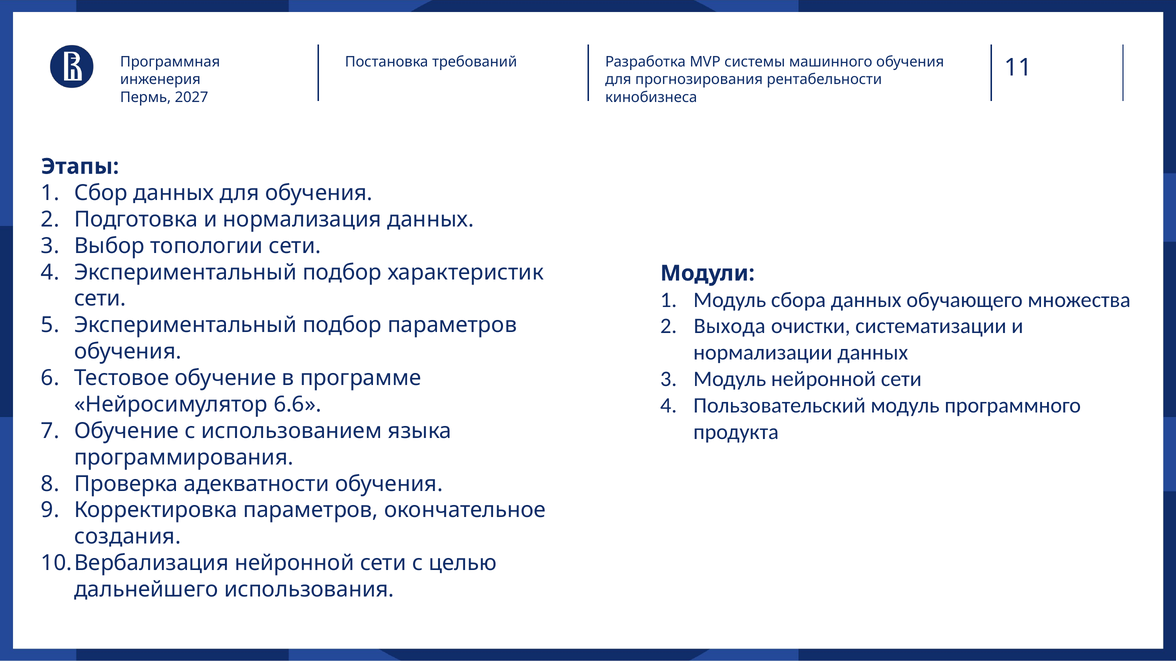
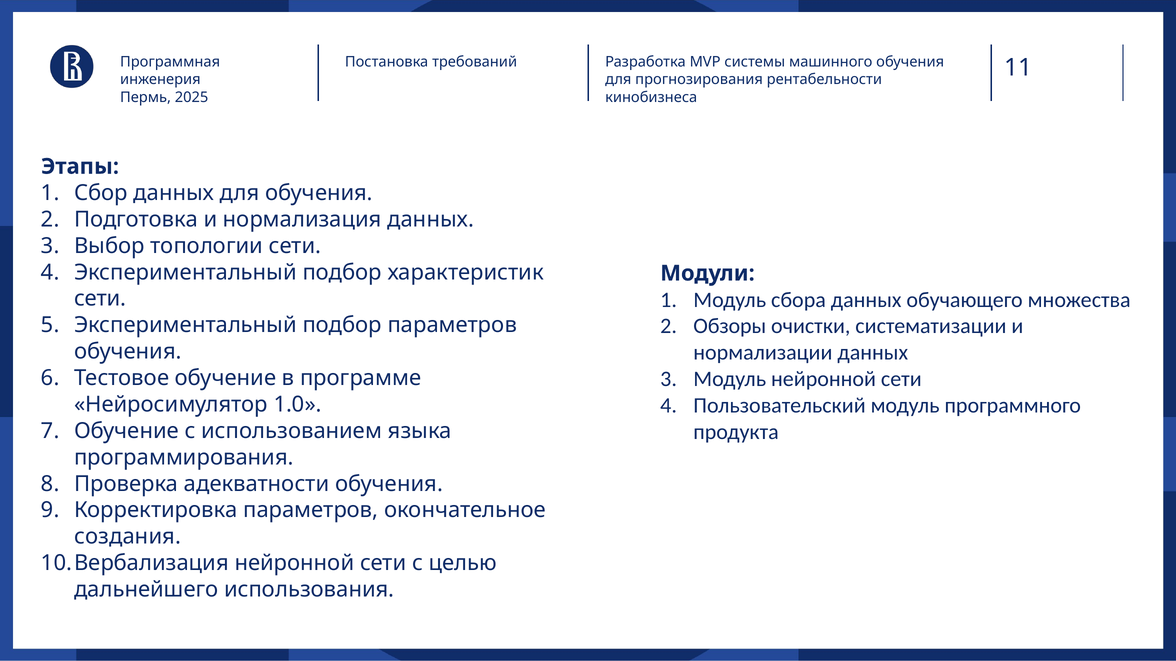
2027: 2027 -> 2025
Выхода: Выхода -> Обзоры
6.6: 6.6 -> 1.0
